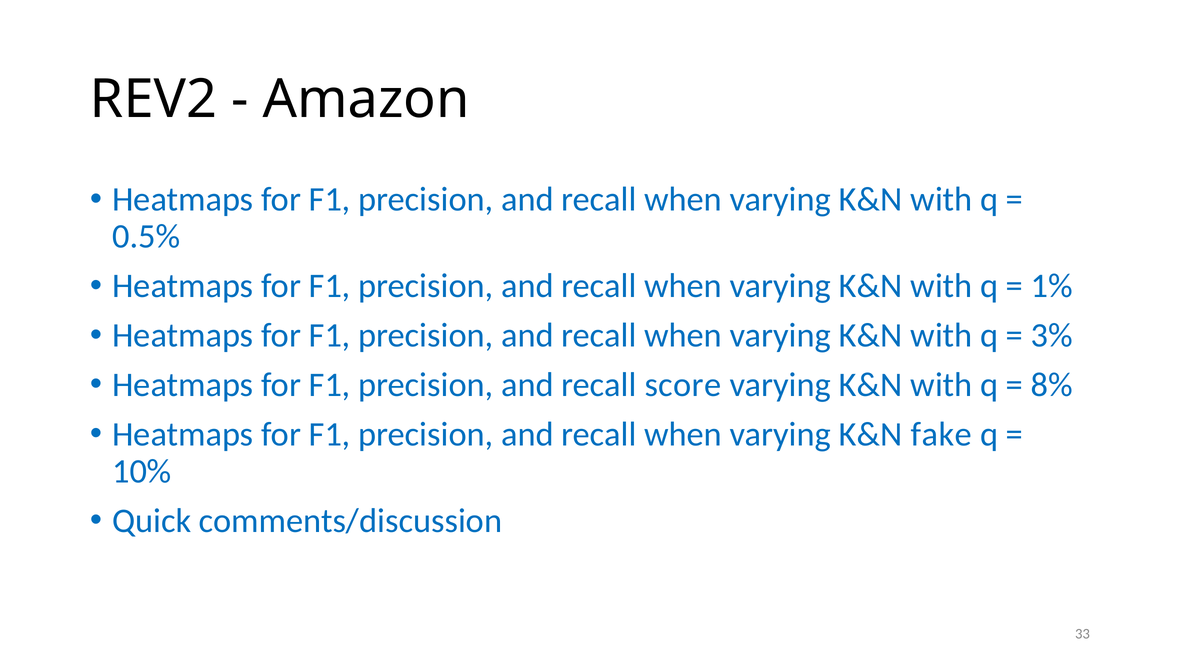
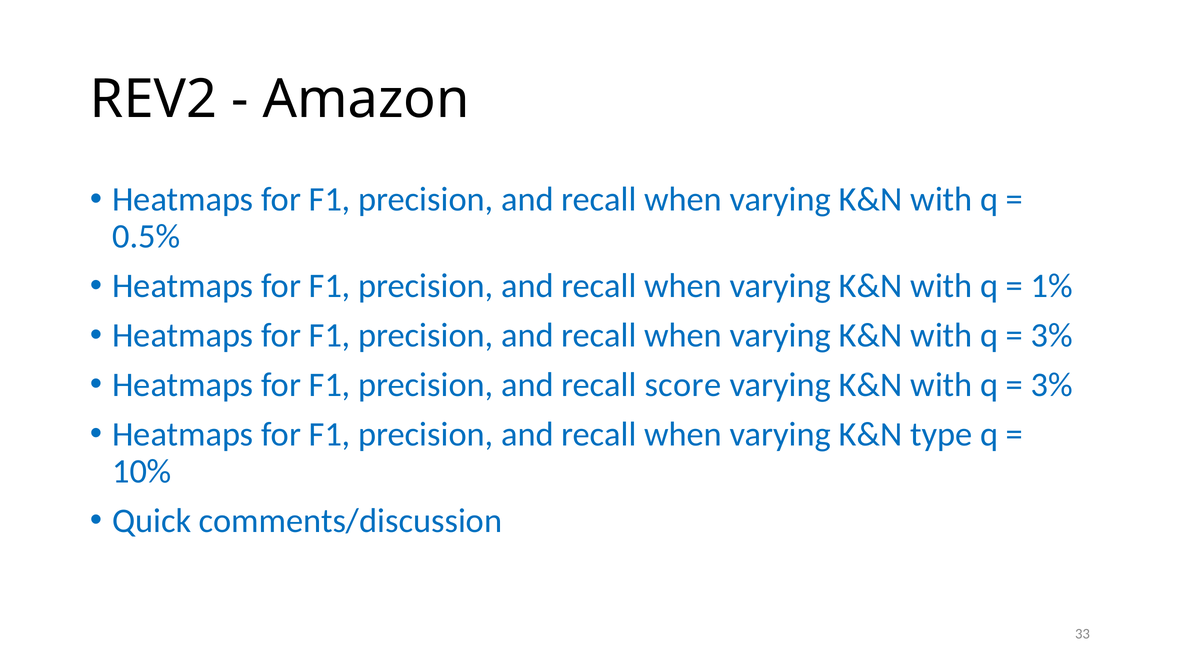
8% at (1052, 385): 8% -> 3%
fake: fake -> type
